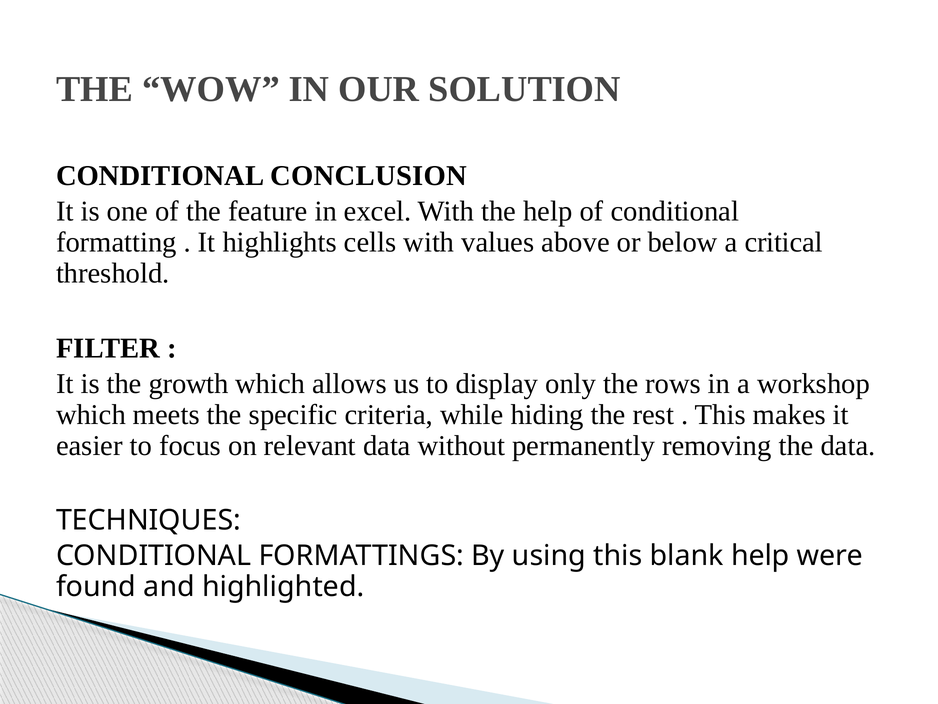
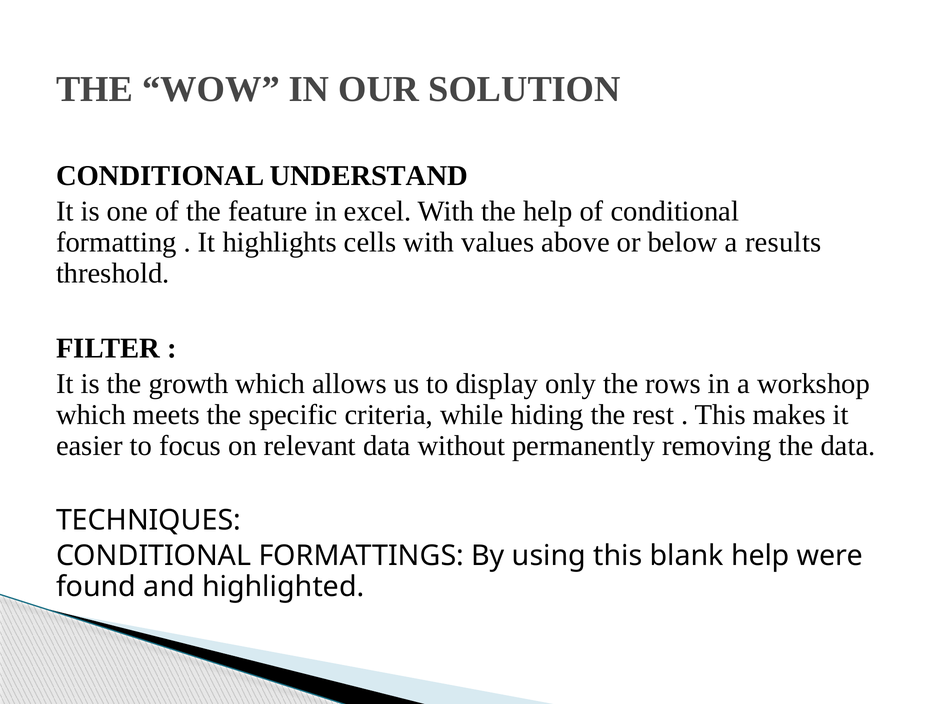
CONCLUSION: CONCLUSION -> UNDERSTAND
critical: critical -> results
